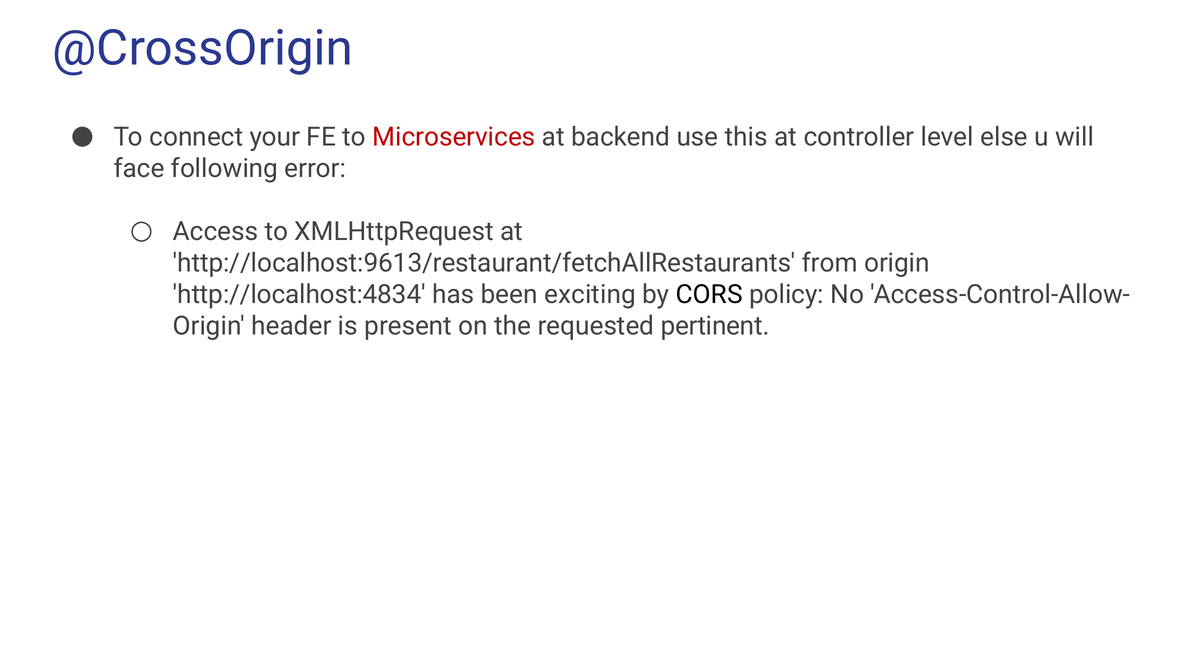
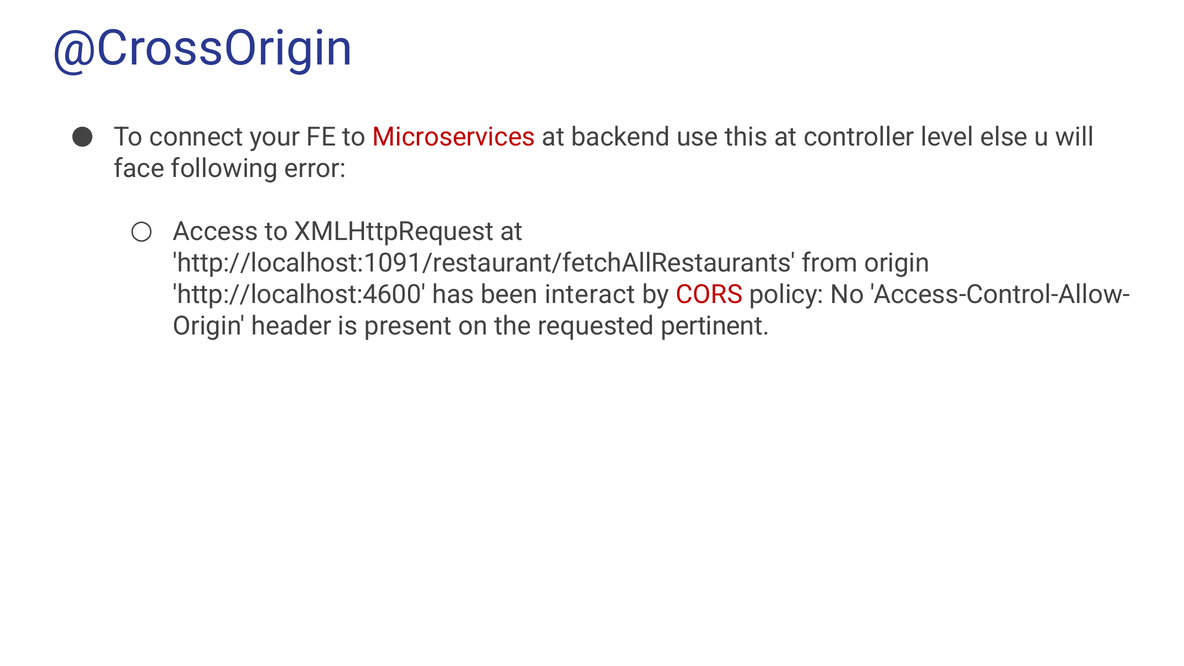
http://localhost:9613/restaurant/fetchAllRestaurants: http://localhost:9613/restaurant/fetchAllRestaurants -> http://localhost:1091/restaurant/fetchAllRestaurants
http://localhost:4834: http://localhost:4834 -> http://localhost:4600
exciting: exciting -> interact
CORS colour: black -> red
